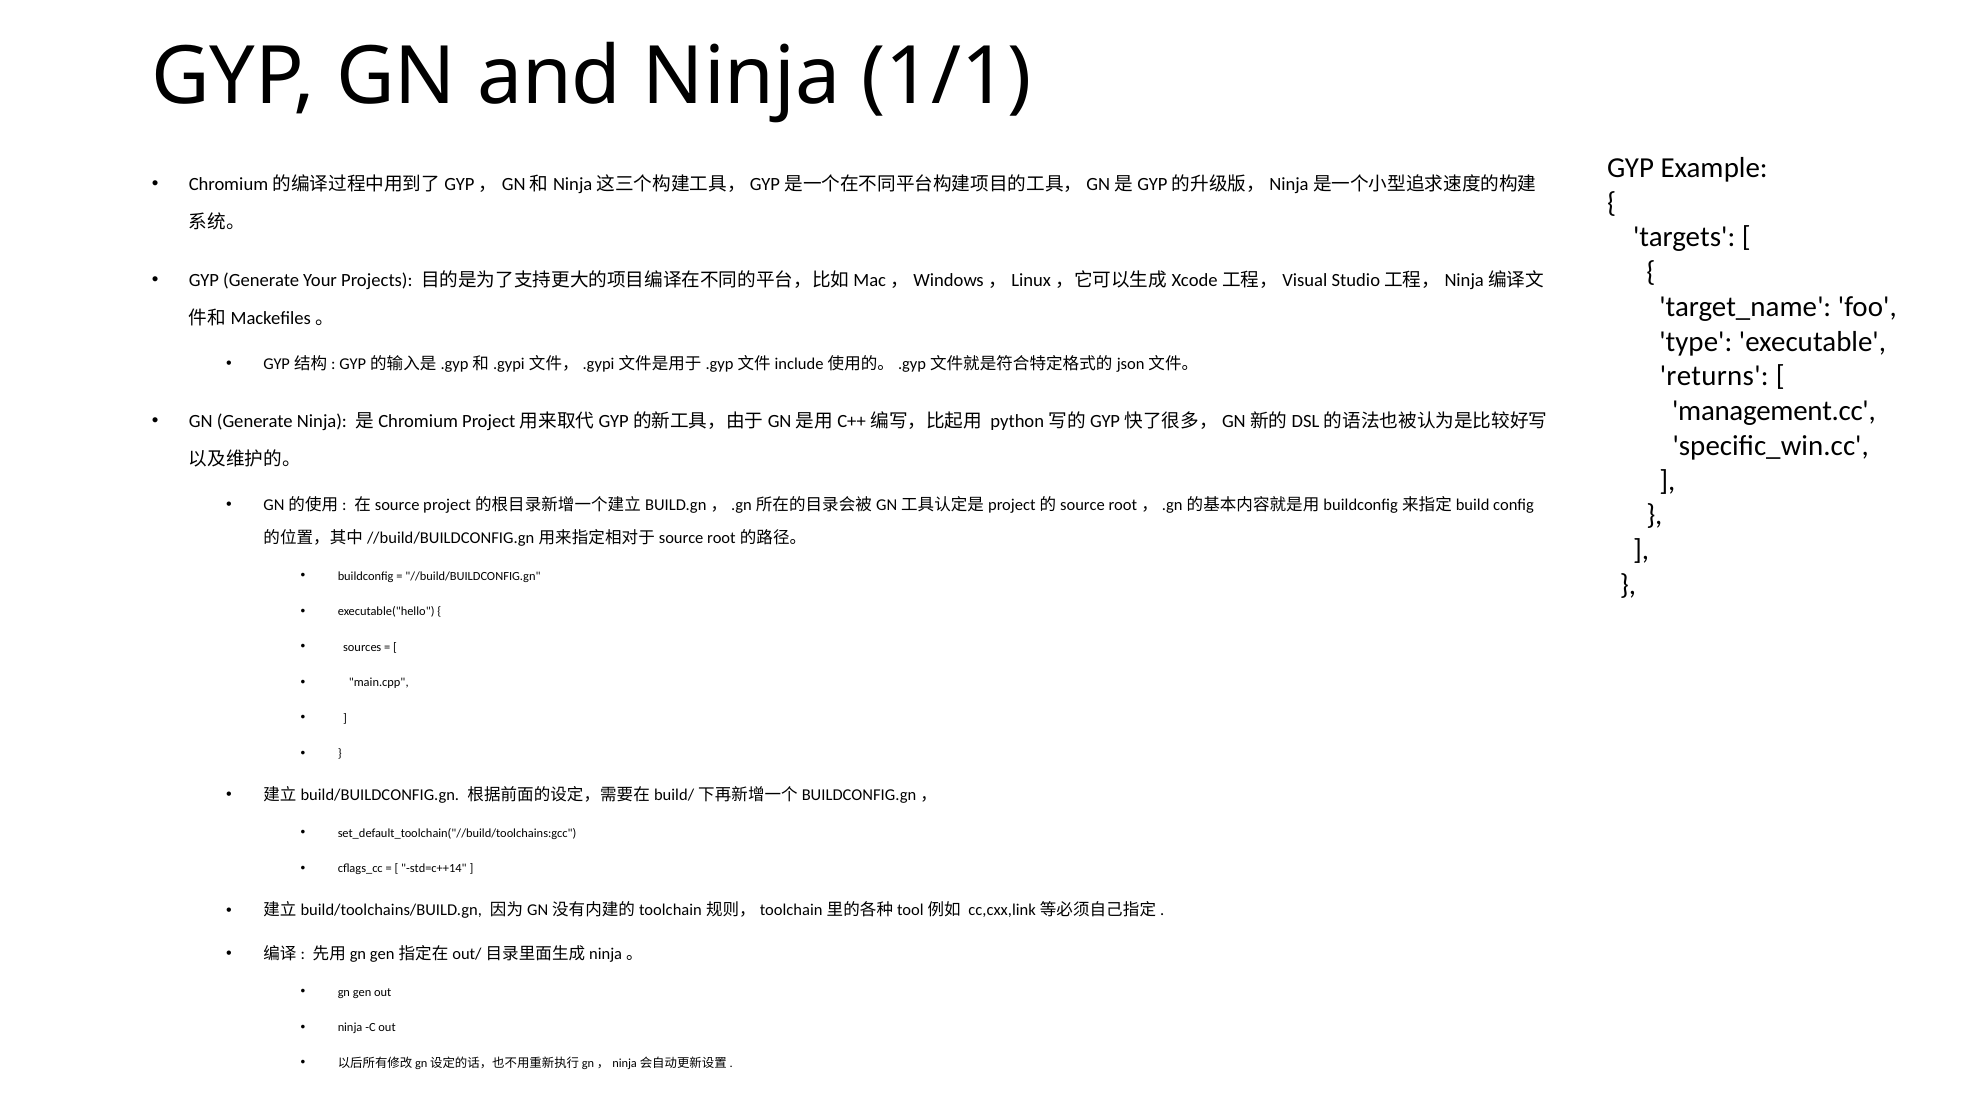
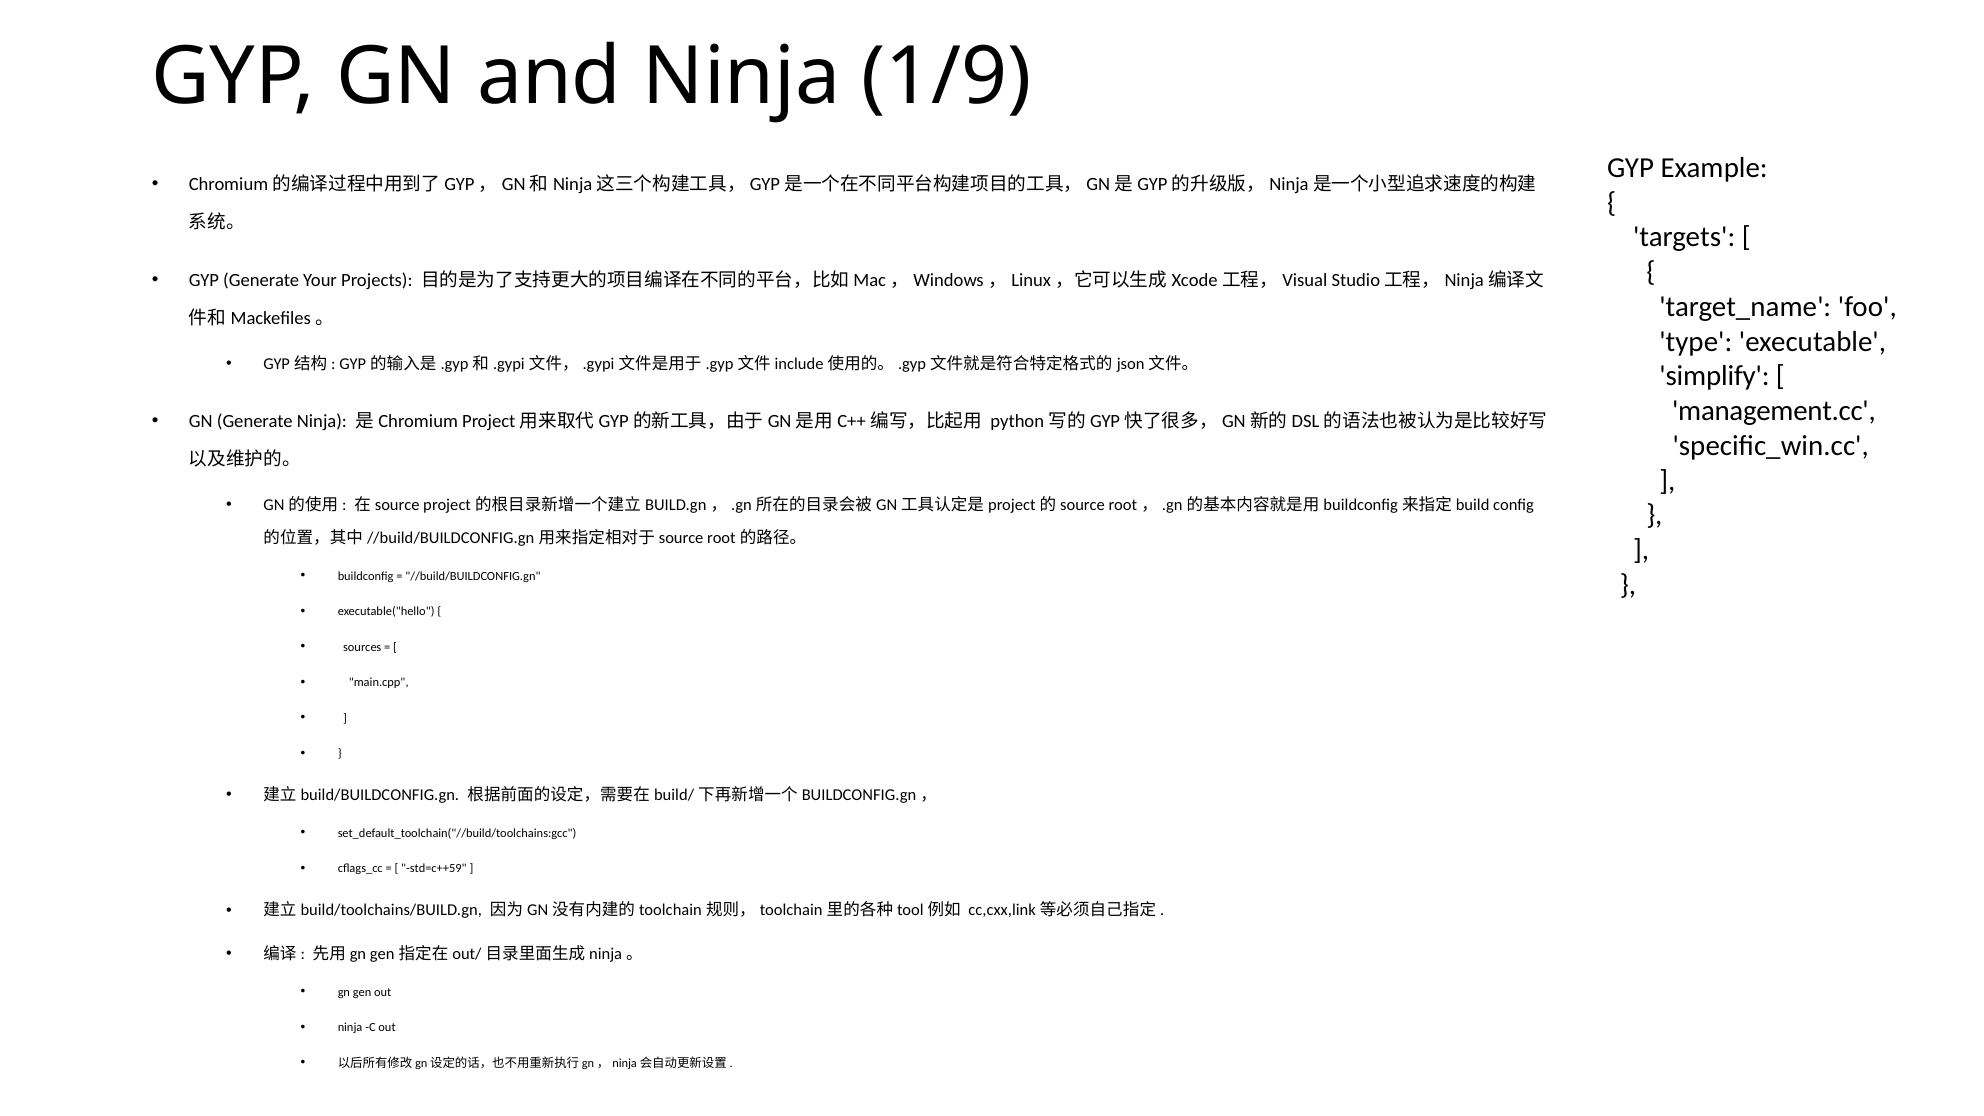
1/1: 1/1 -> 1/9
returns: returns -> simplify
std=c++14: std=c++14 -> std=c++59
